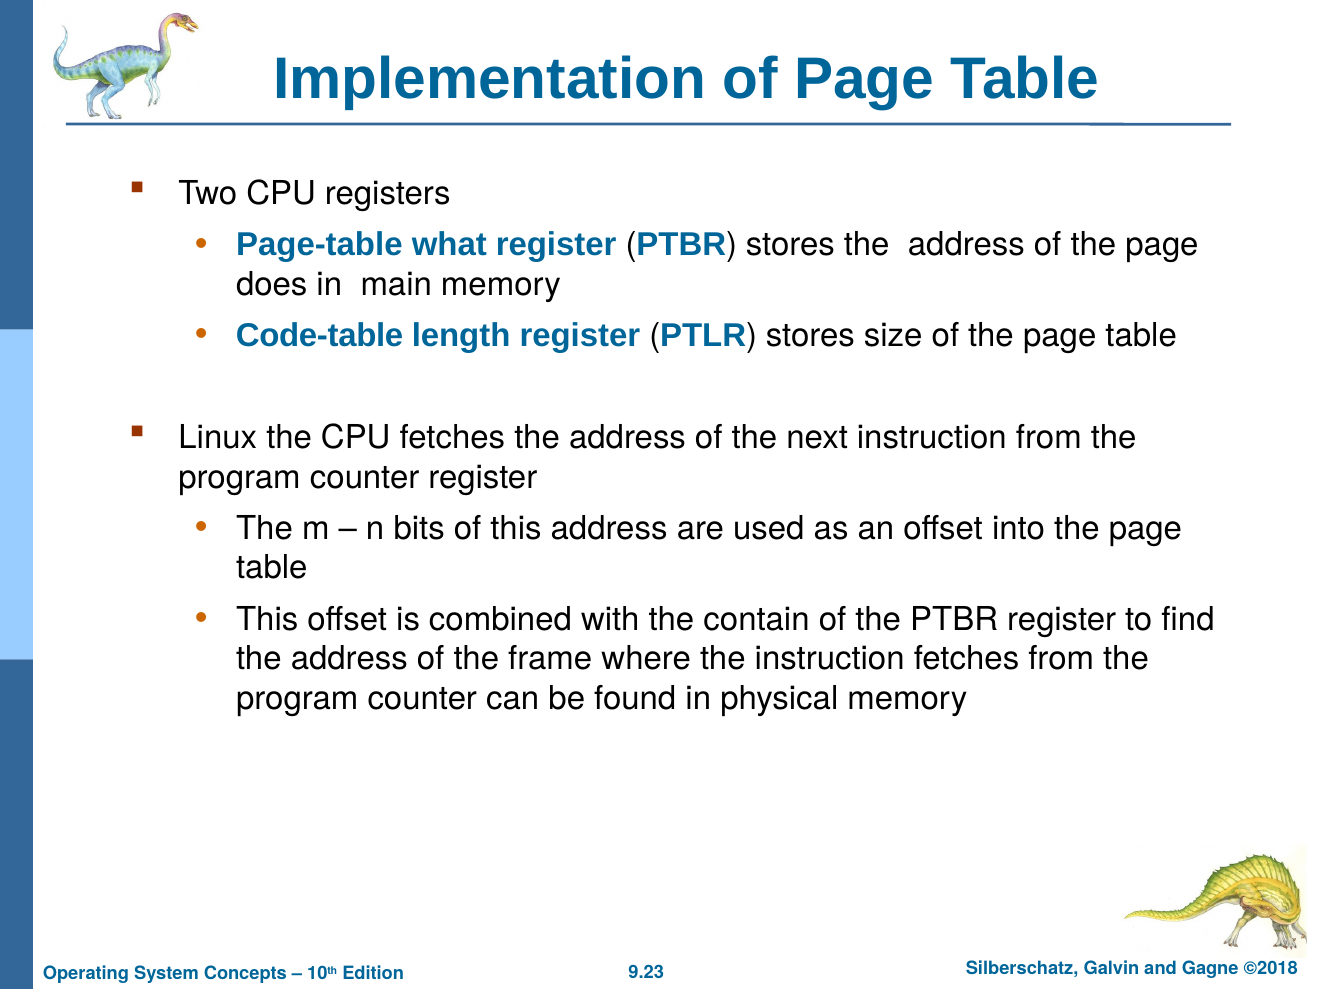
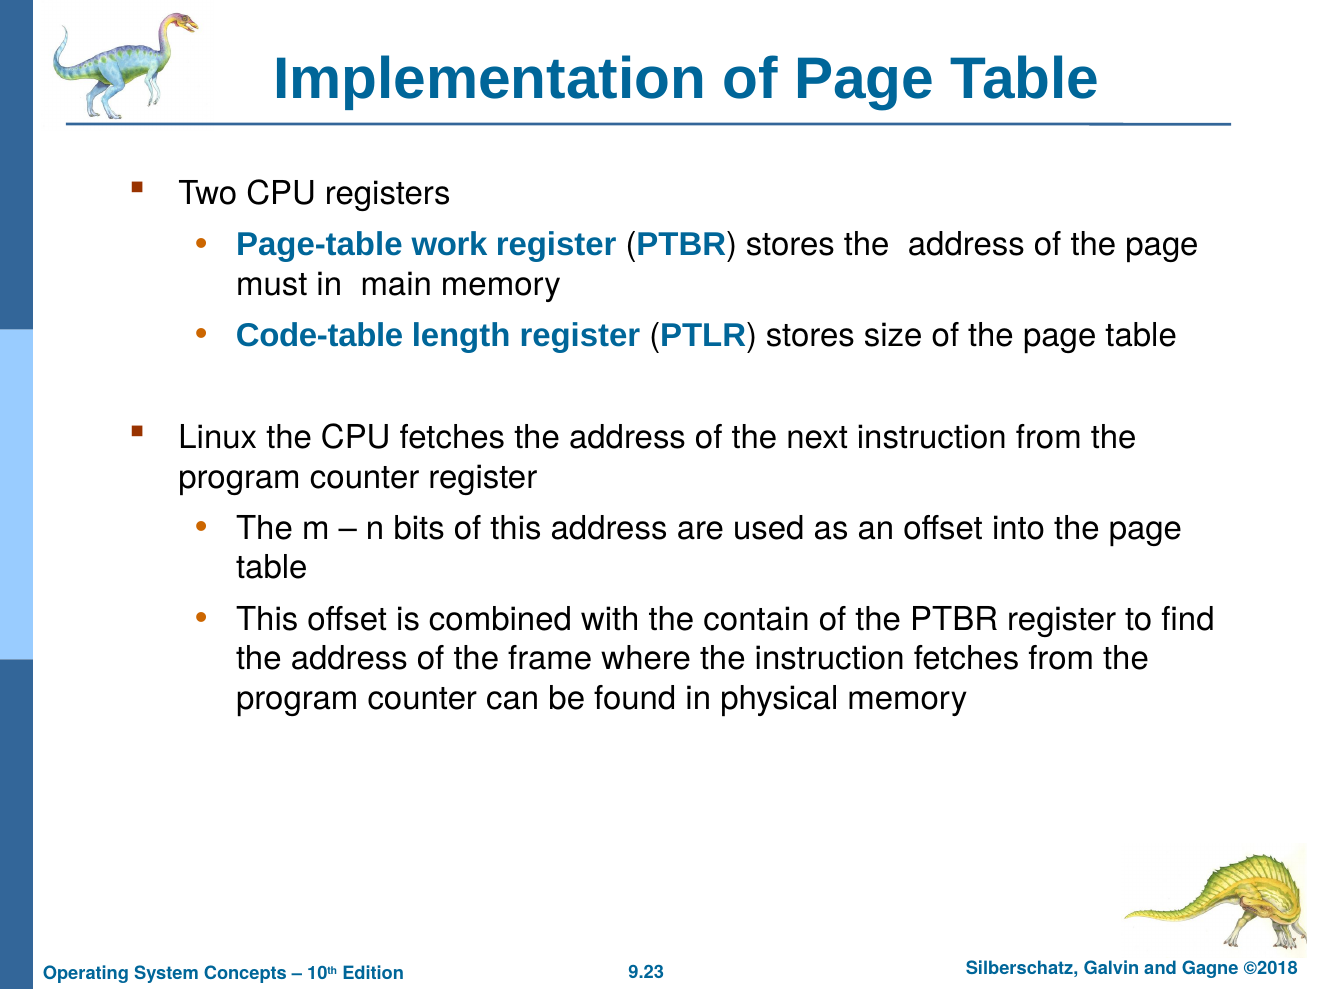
what: what -> work
does: does -> must
